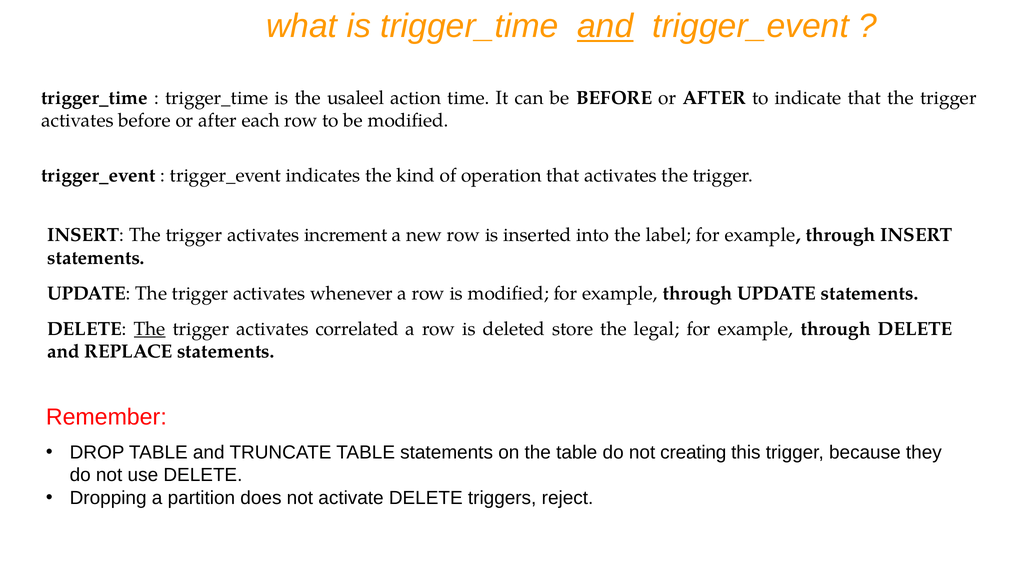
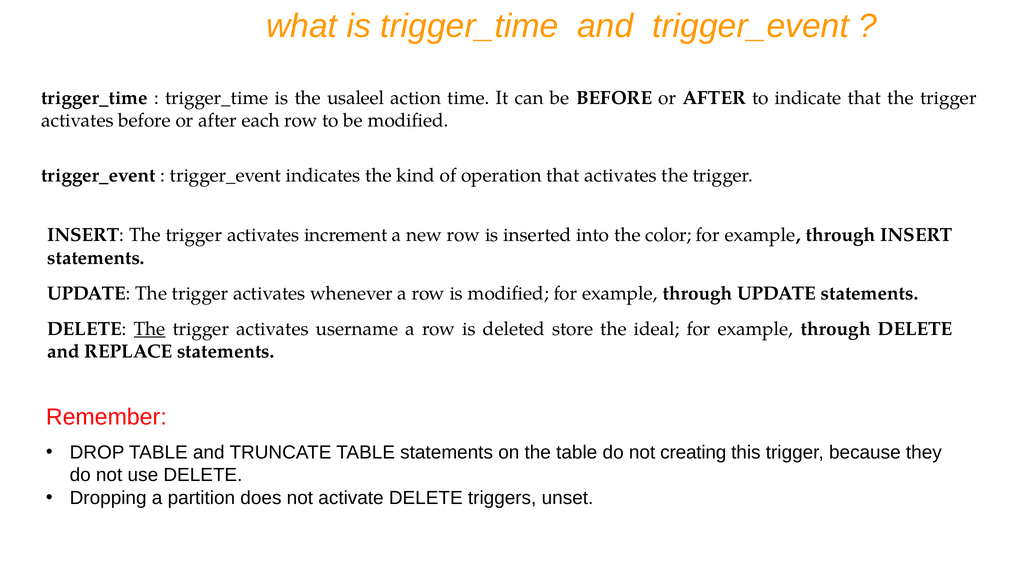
and at (605, 26) underline: present -> none
label: label -> color
correlated: correlated -> username
legal: legal -> ideal
reject: reject -> unset
